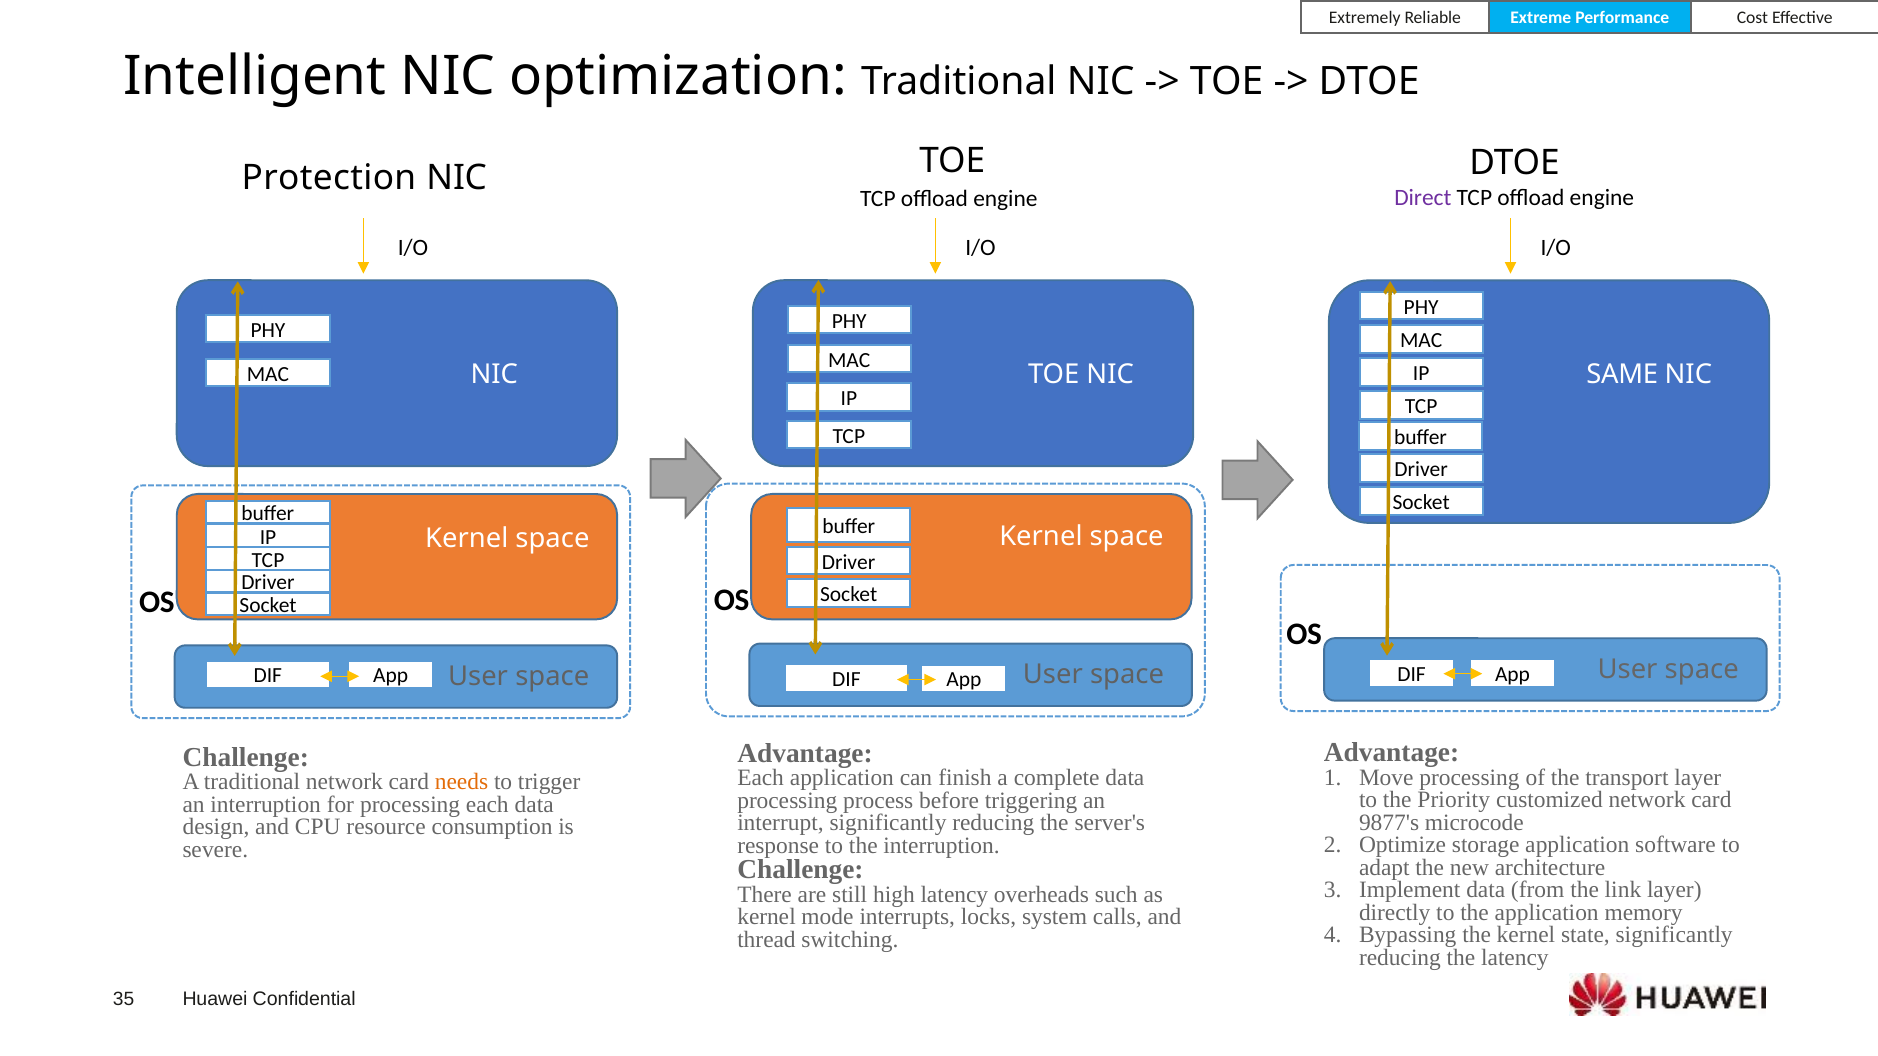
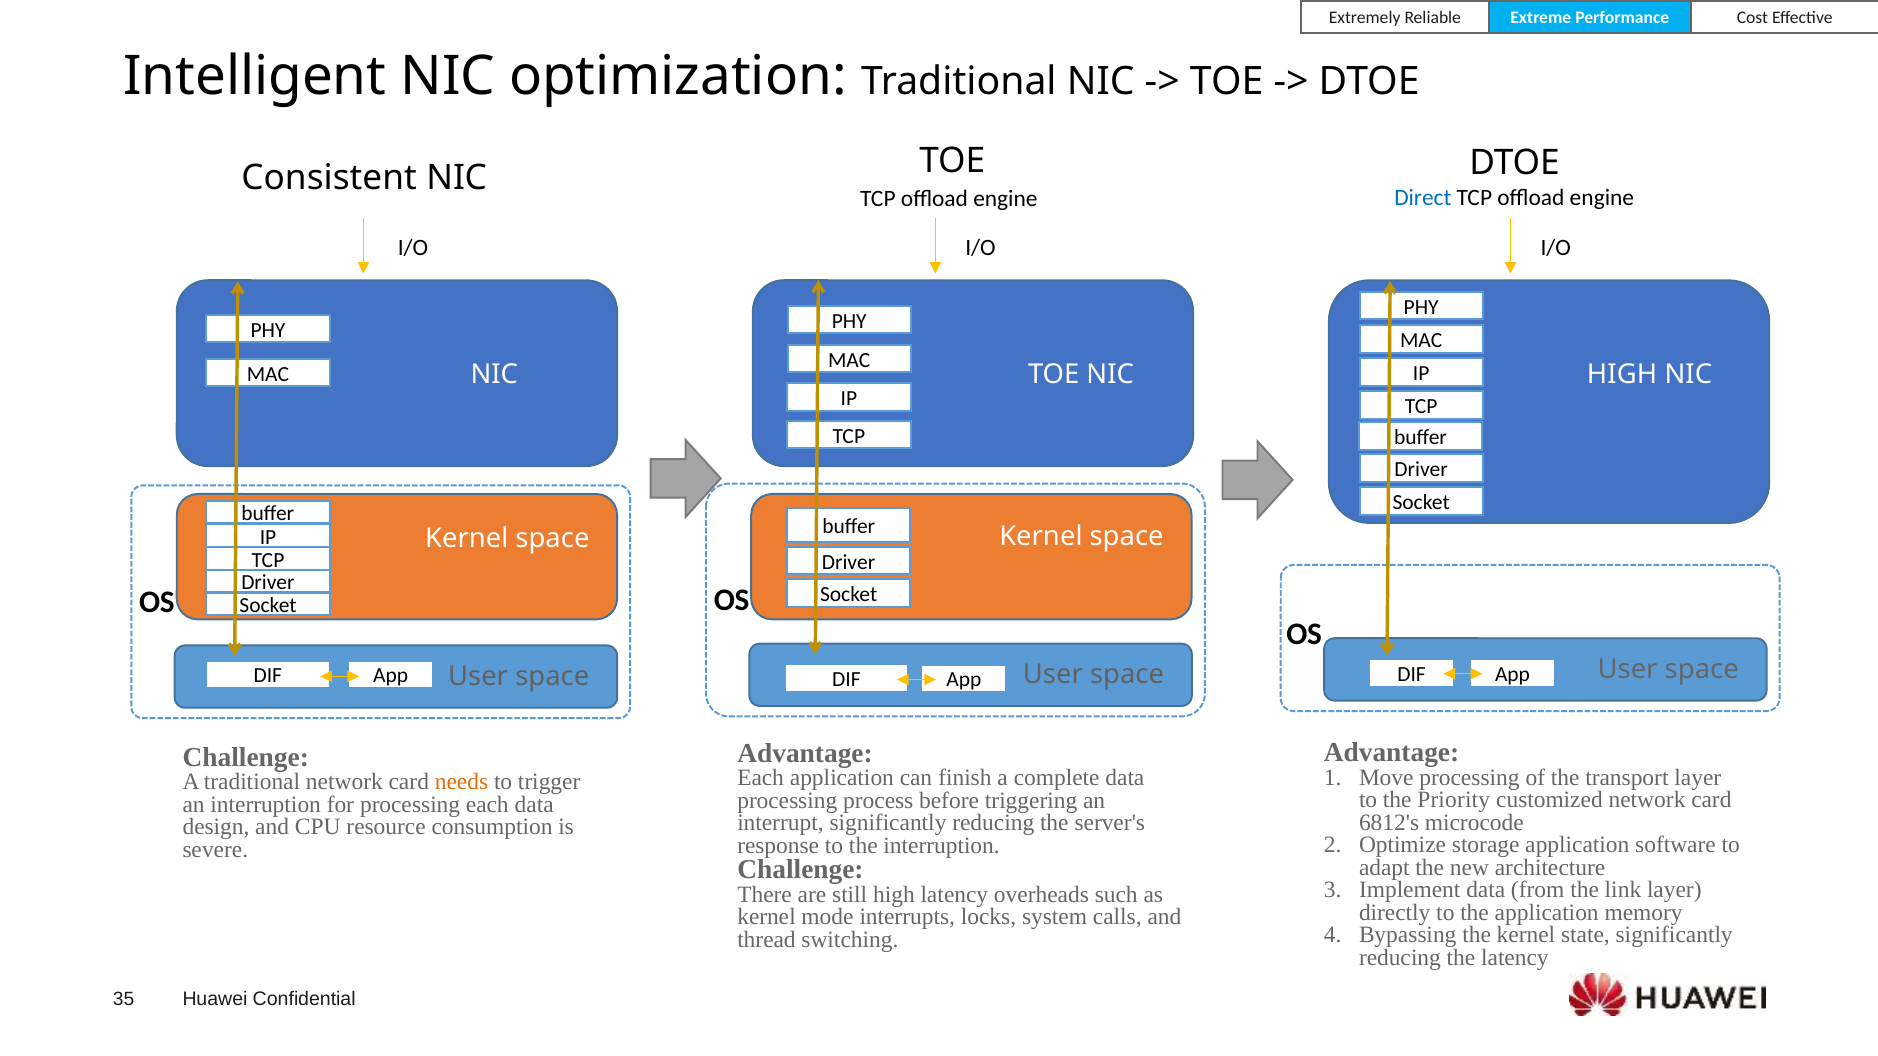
Protection: Protection -> Consistent
Direct colour: purple -> blue
NIC SAME: SAME -> HIGH
9877's: 9877's -> 6812's
